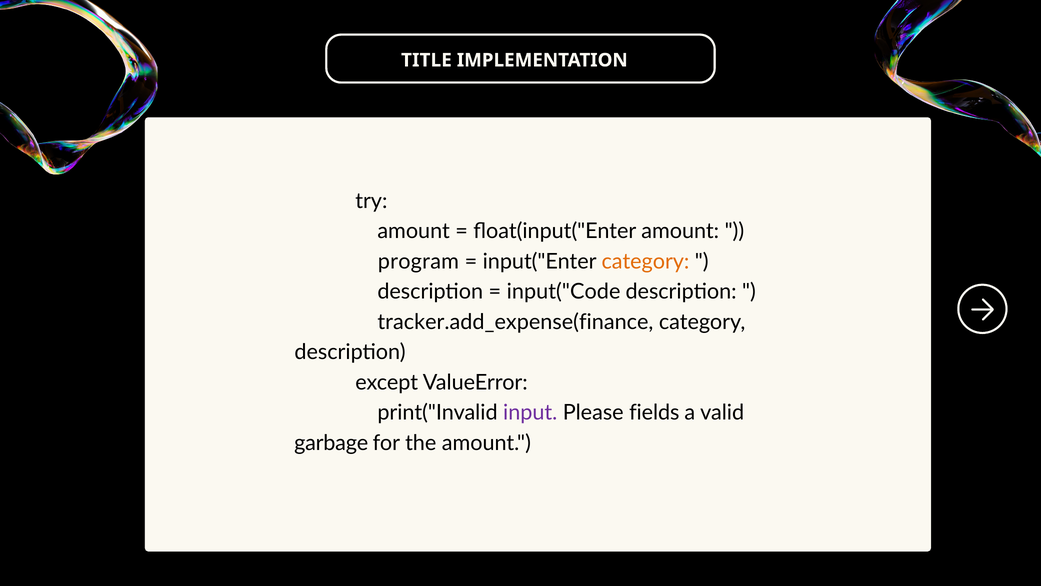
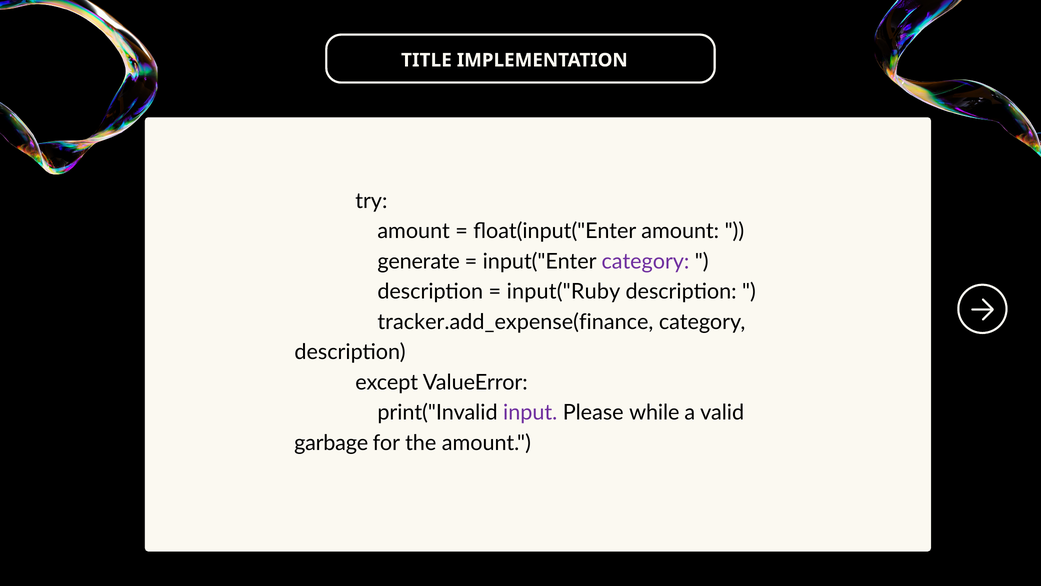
program: program -> generate
category at (645, 261) colour: orange -> purple
input("Code: input("Code -> input("Ruby
fields: fields -> while
